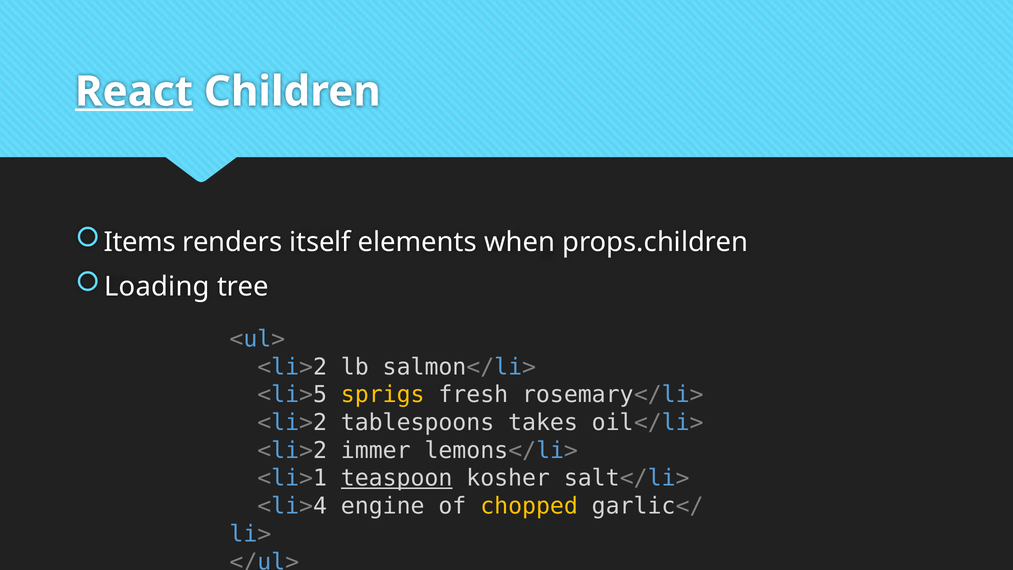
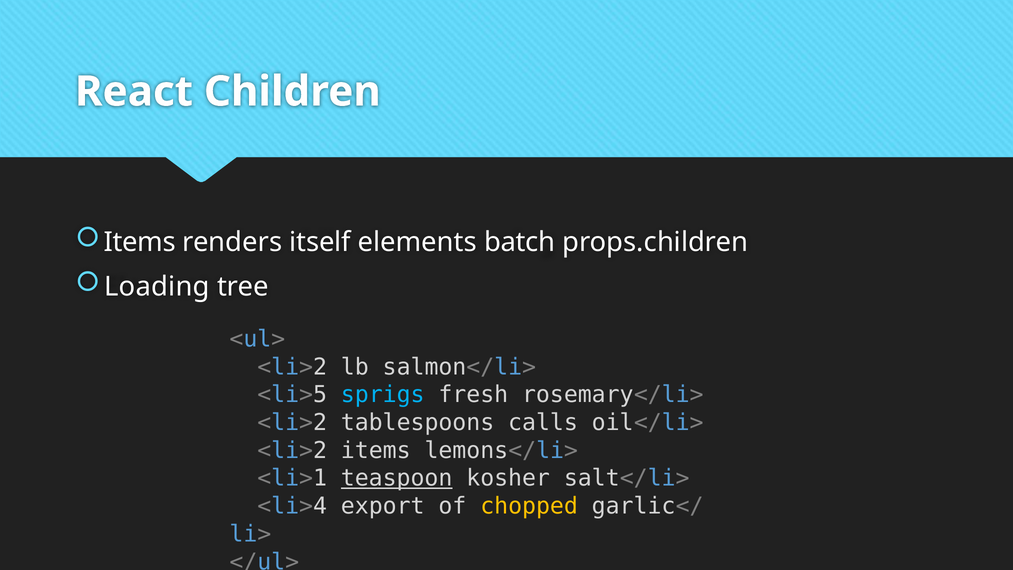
React underline: present -> none
when: when -> batch
sprigs colour: yellow -> light blue
takes: takes -> calls
<li>2 immer: immer -> items
engine: engine -> export
